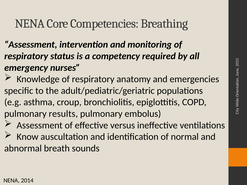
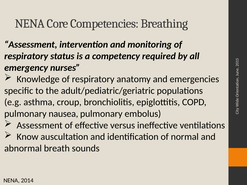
results: results -> nausea
